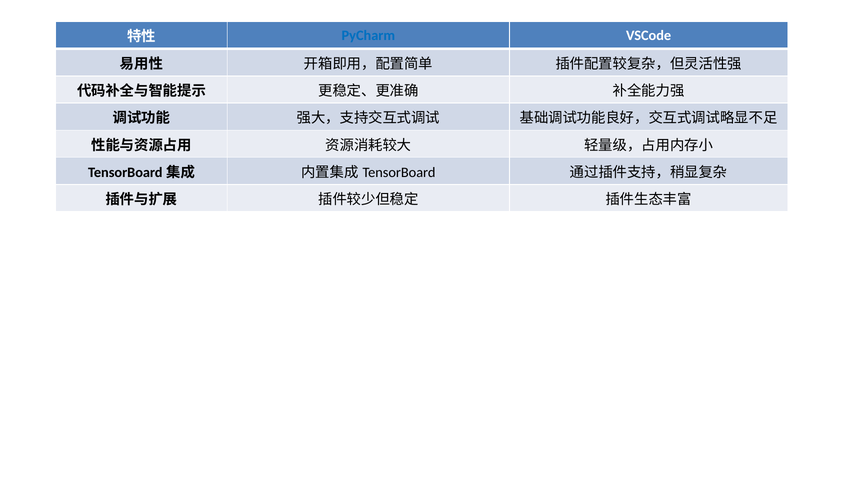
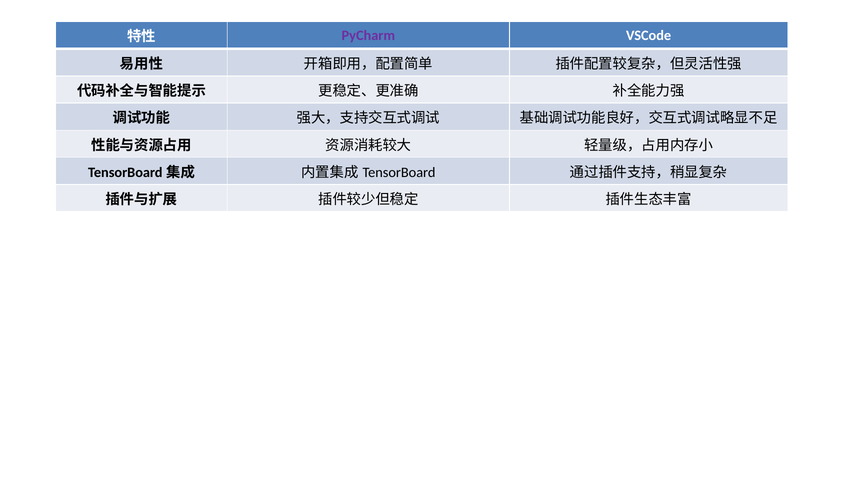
PyCharm colour: blue -> purple
